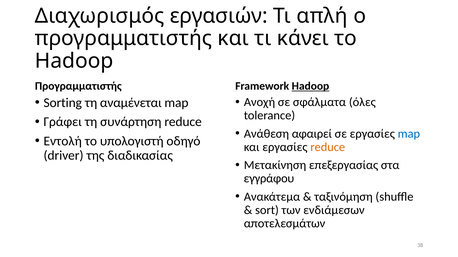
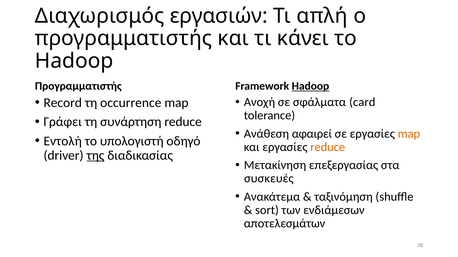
όλες: όλες -> card
Sorting: Sorting -> Record
αναμένεται: αναμένεται -> occurrence
map at (409, 134) colour: blue -> orange
της underline: none -> present
εγγράφου: εγγράφου -> συσκευές
